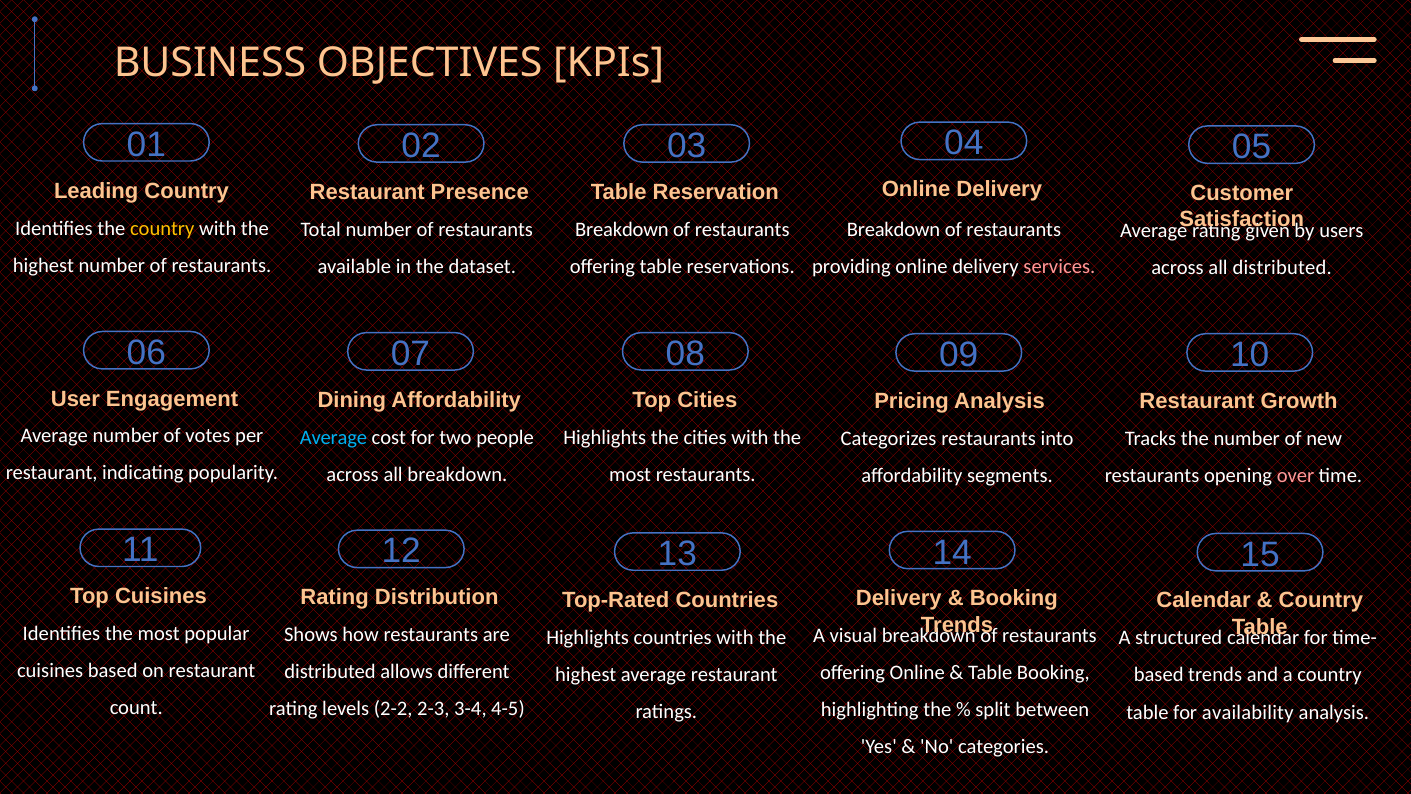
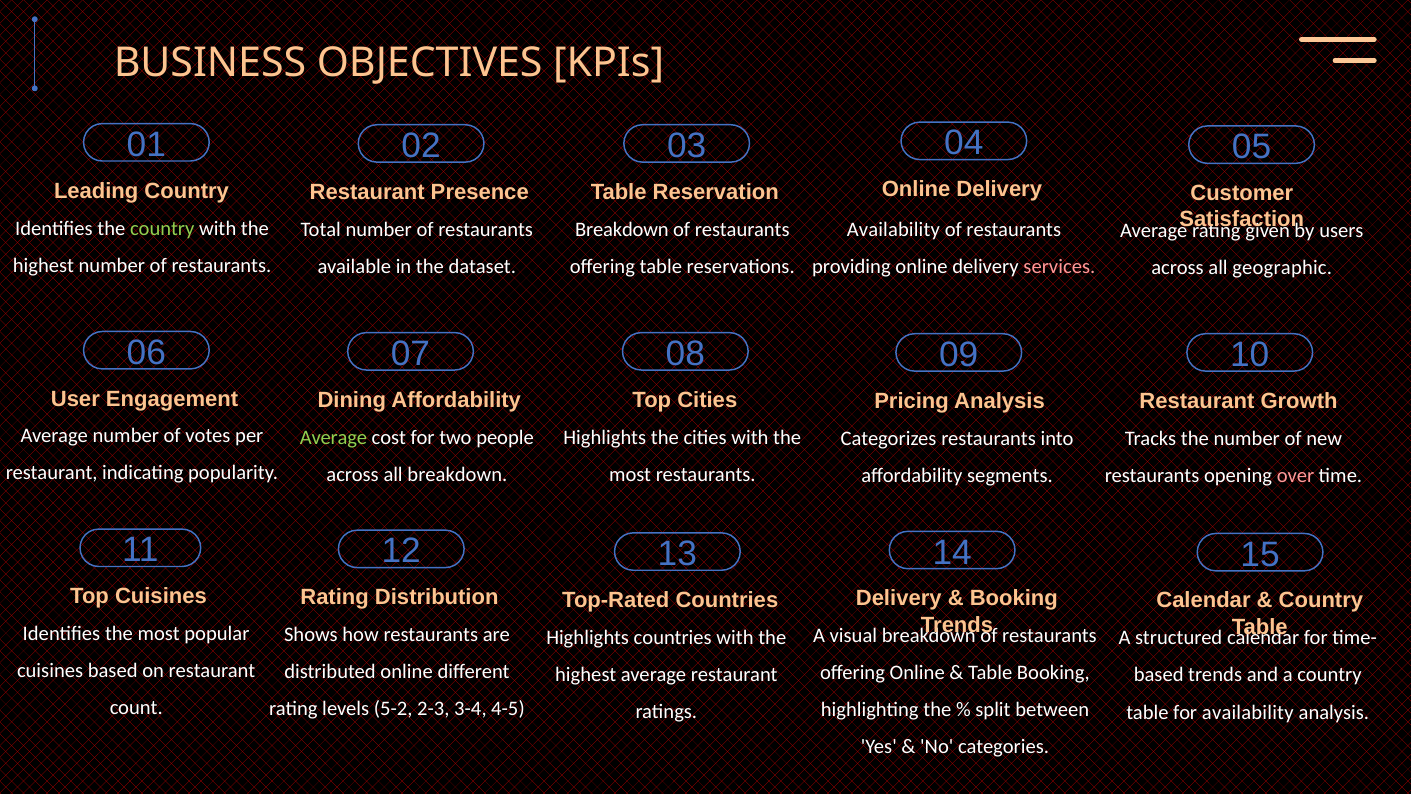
country at (162, 228) colour: yellow -> light green
Breakdown at (894, 229): Breakdown -> Availability
all distributed: distributed -> geographic
Average at (333, 437) colour: light blue -> light green
distributed allows: allows -> online
2-2: 2-2 -> 5-2
